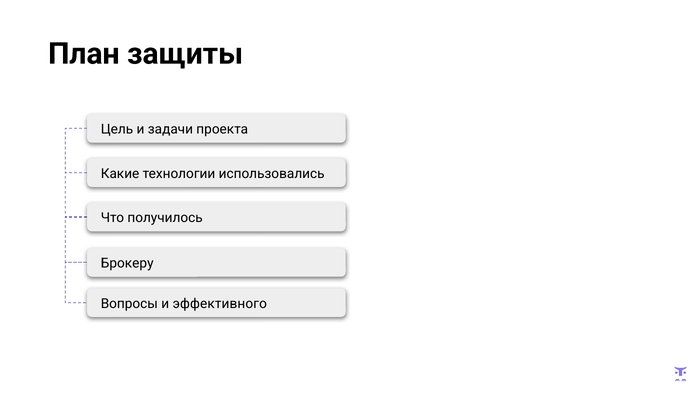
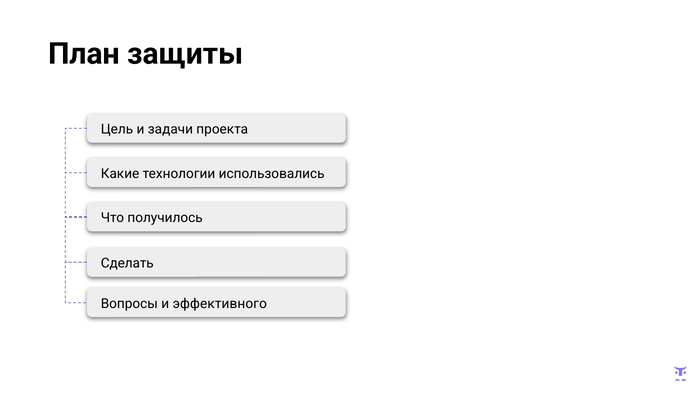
Брокеру: Брокеру -> Сделать
